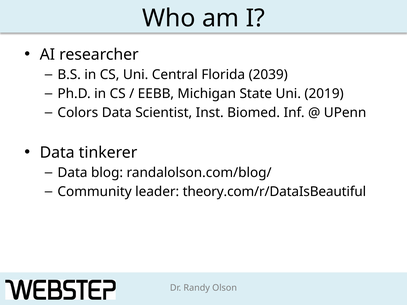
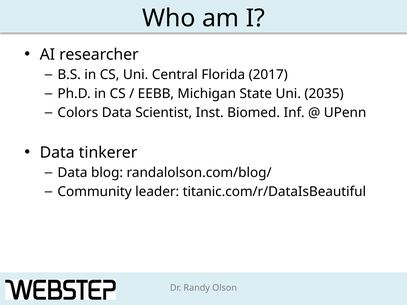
2039: 2039 -> 2017
2019: 2019 -> 2035
theory.com/r/DataIsBeautiful: theory.com/r/DataIsBeautiful -> titanic.com/r/DataIsBeautiful
